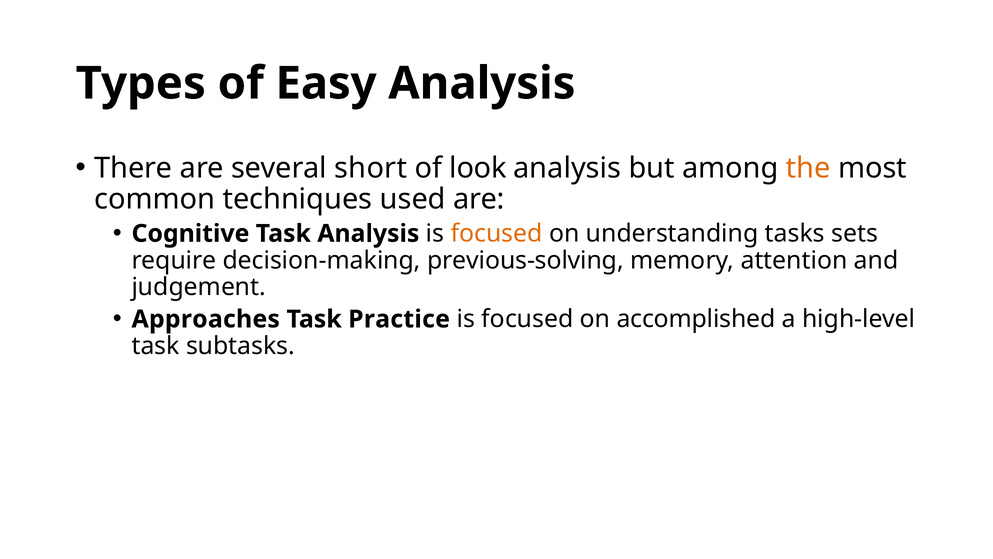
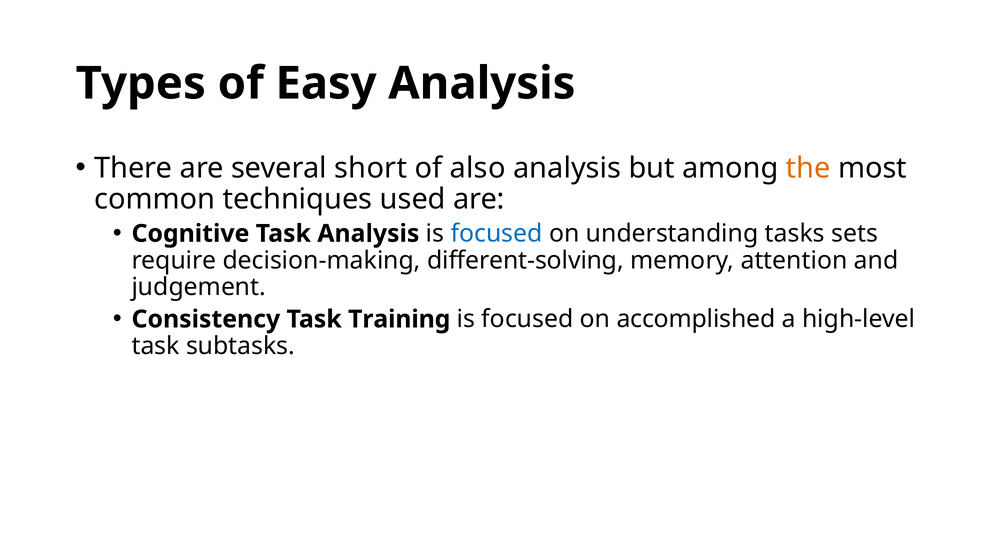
look: look -> also
focused at (497, 233) colour: orange -> blue
previous-solving: previous-solving -> different-solving
Approaches: Approaches -> Consistency
Practice: Practice -> Training
